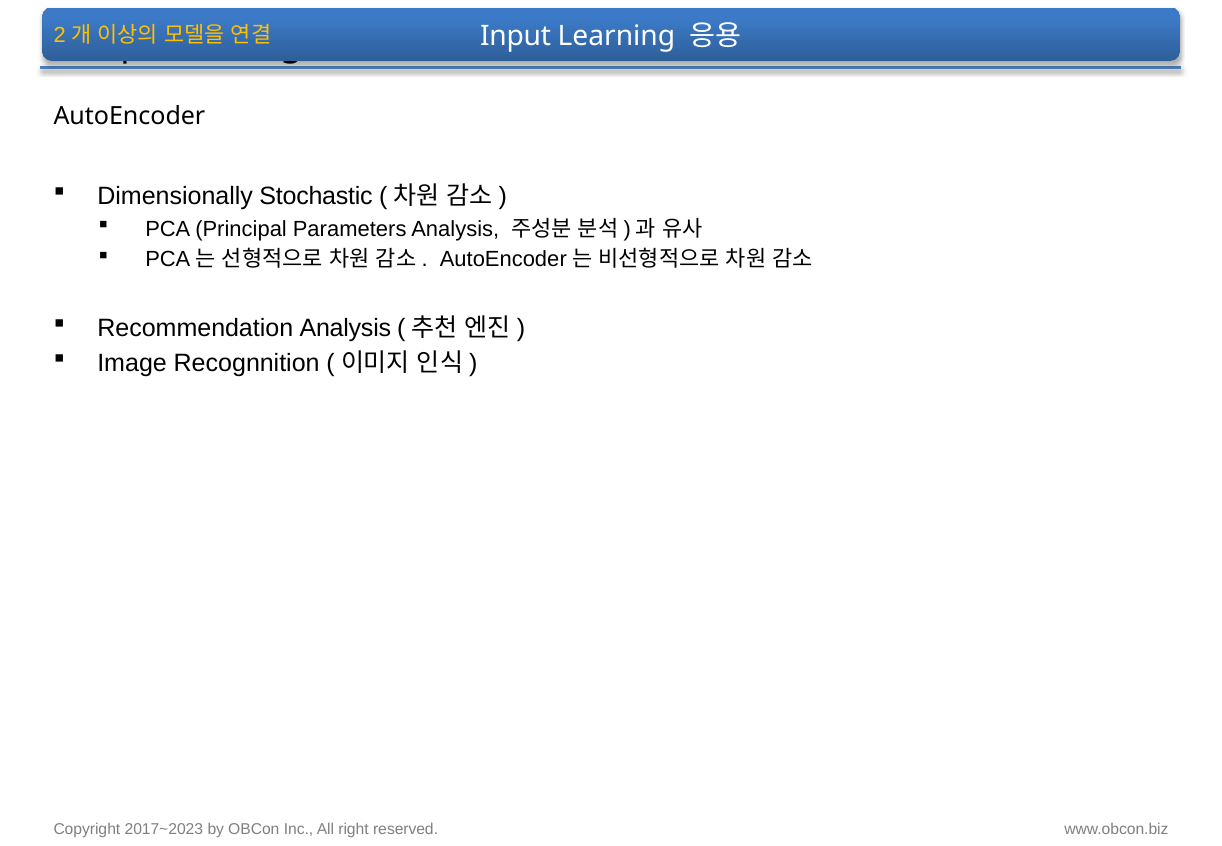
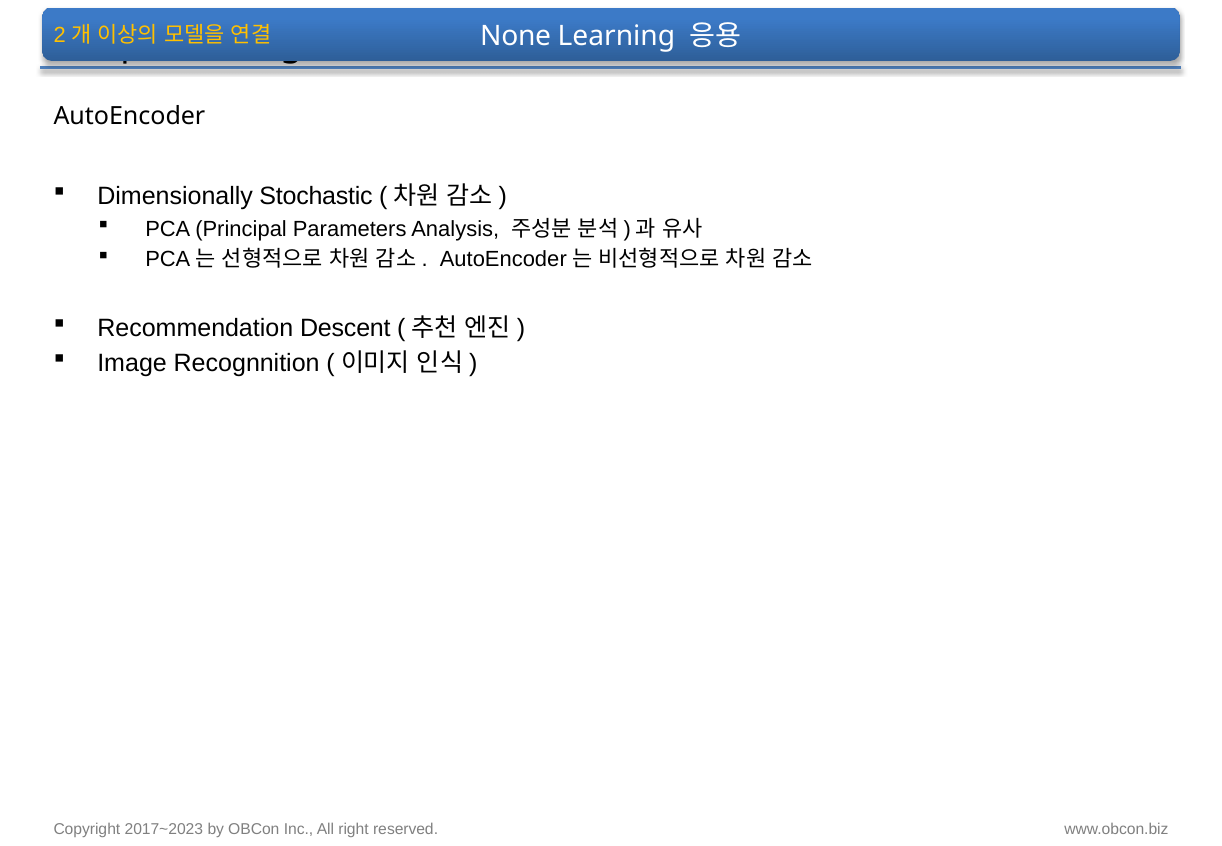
Input: Input -> None
Recommendation Analysis: Analysis -> Descent
